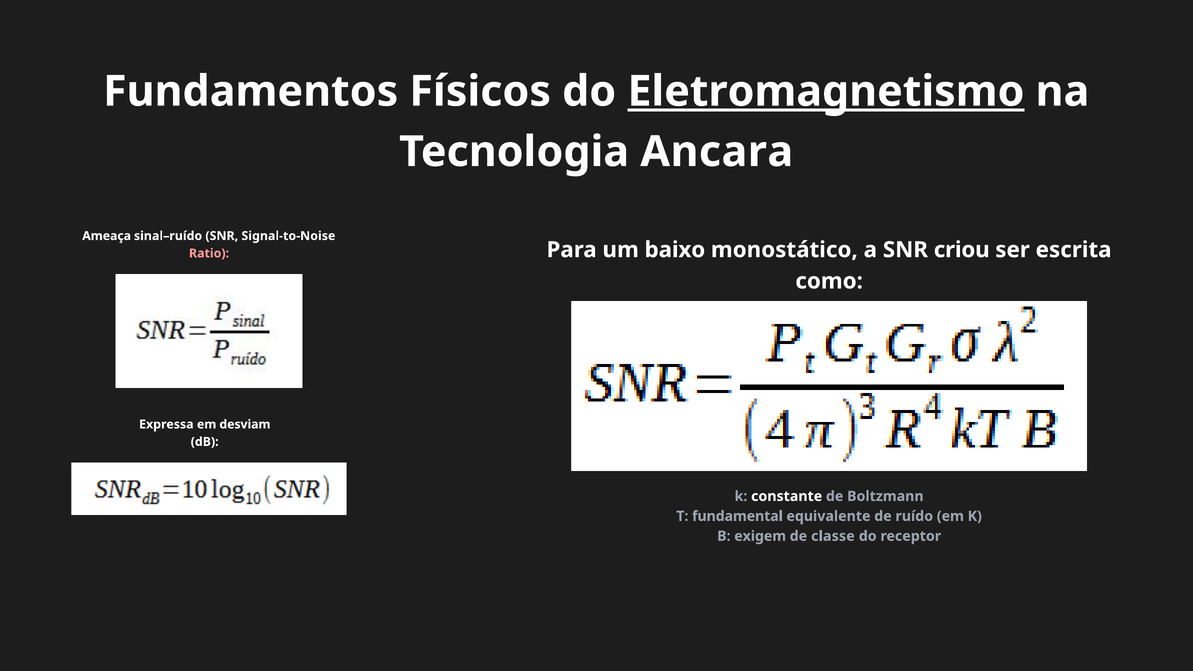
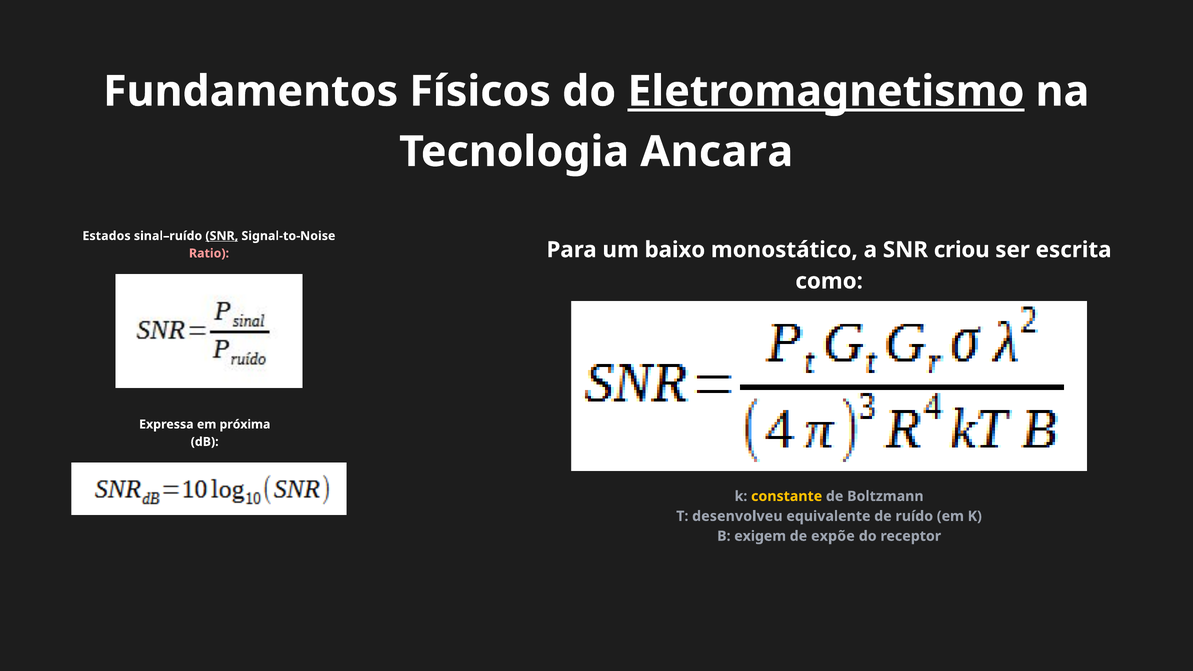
Ameaça: Ameaça -> Estados
SNR at (222, 236) underline: none -> present
desviam: desviam -> próxima
constante colour: white -> yellow
fundamental: fundamental -> desenvolveu
classe: classe -> expõe
